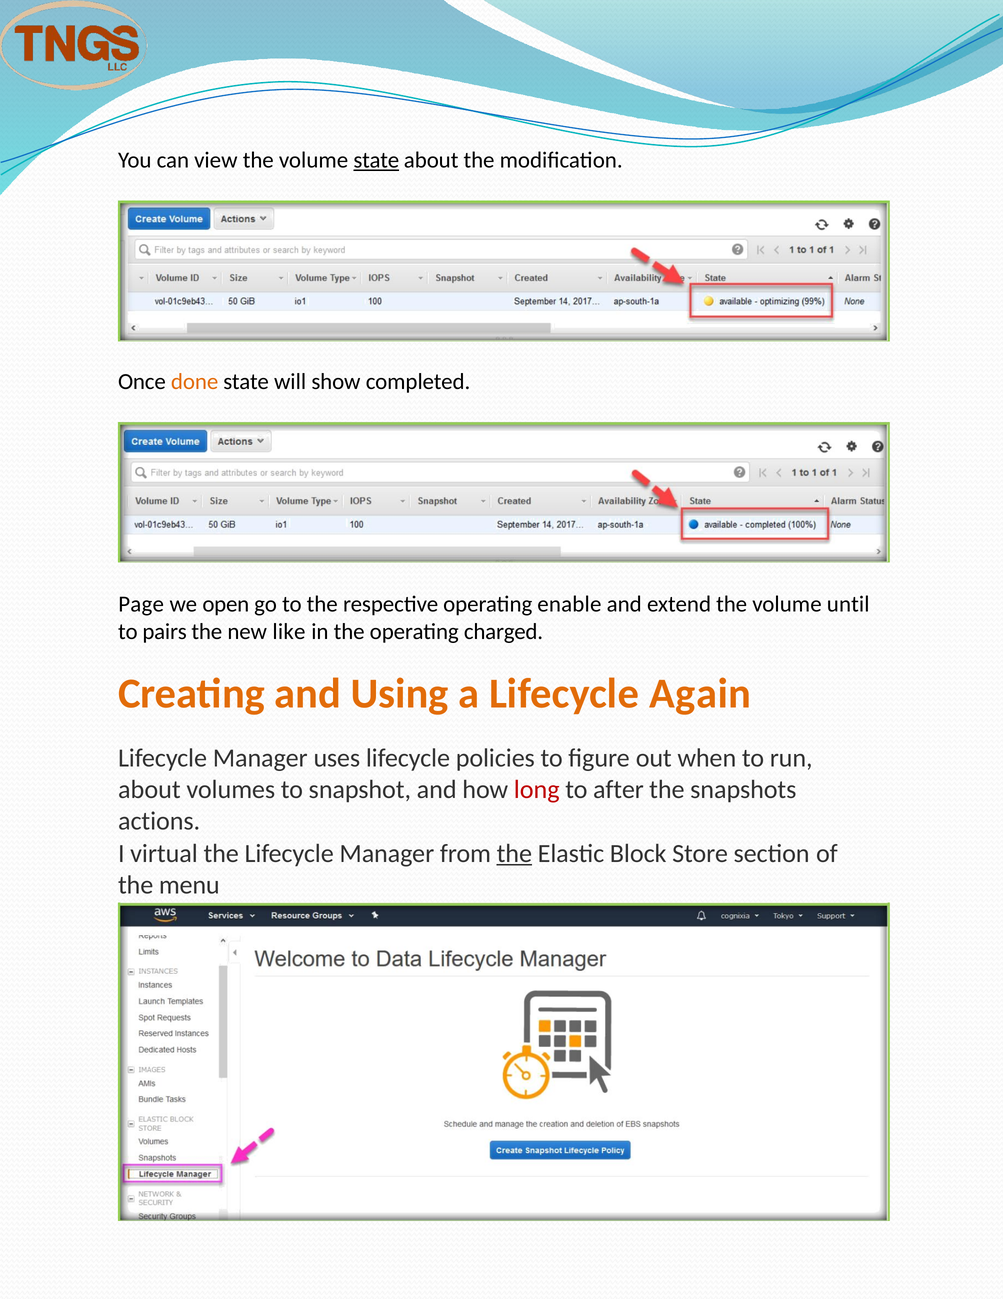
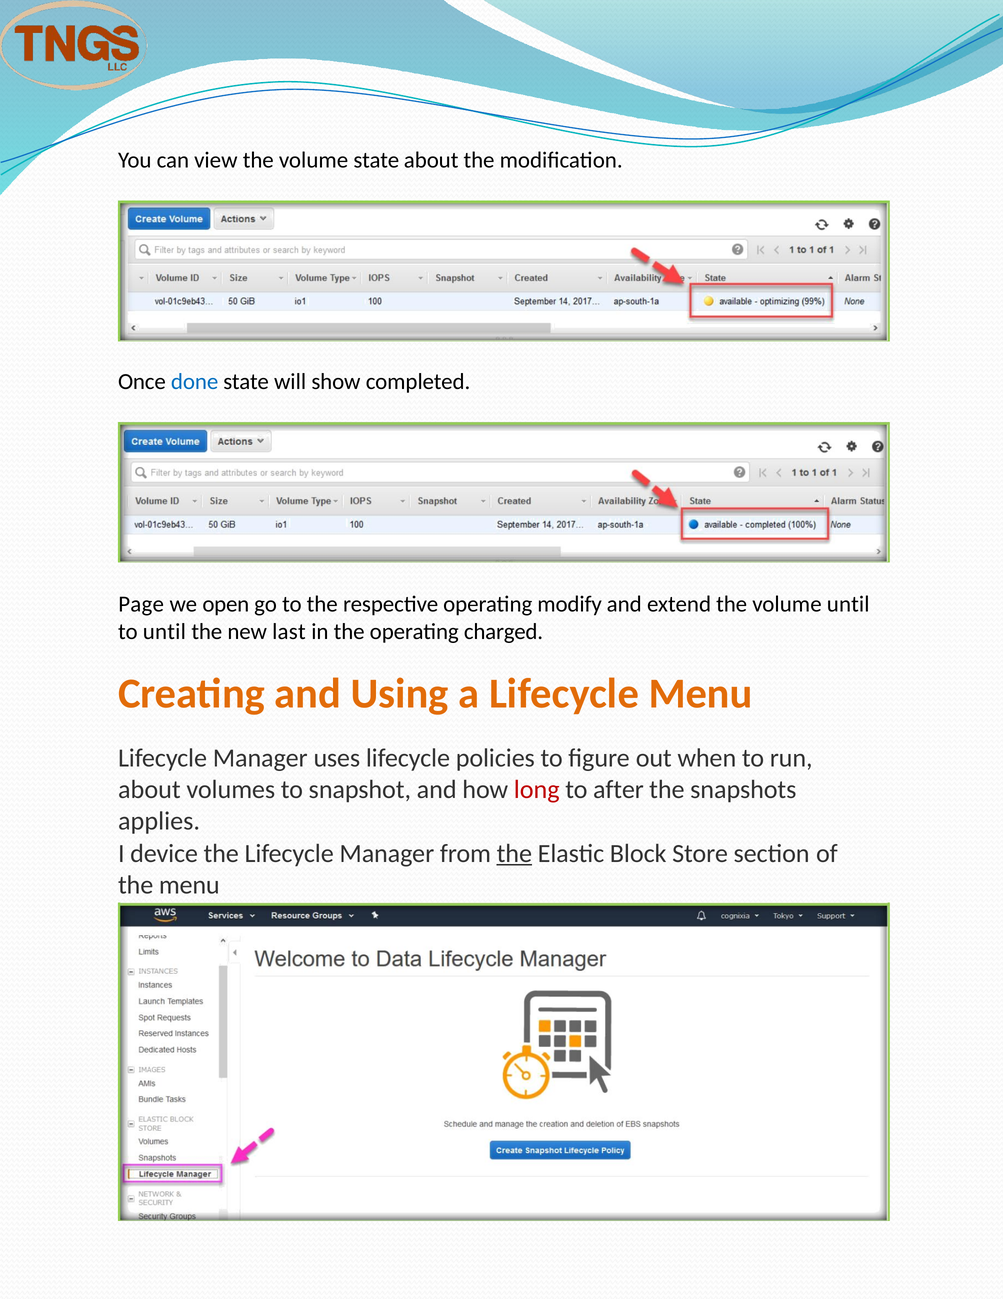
state at (376, 160) underline: present -> none
done colour: orange -> blue
enable: enable -> modify
to pairs: pairs -> until
like: like -> last
Lifecycle Again: Again -> Menu
actions: actions -> applies
virtual: virtual -> device
